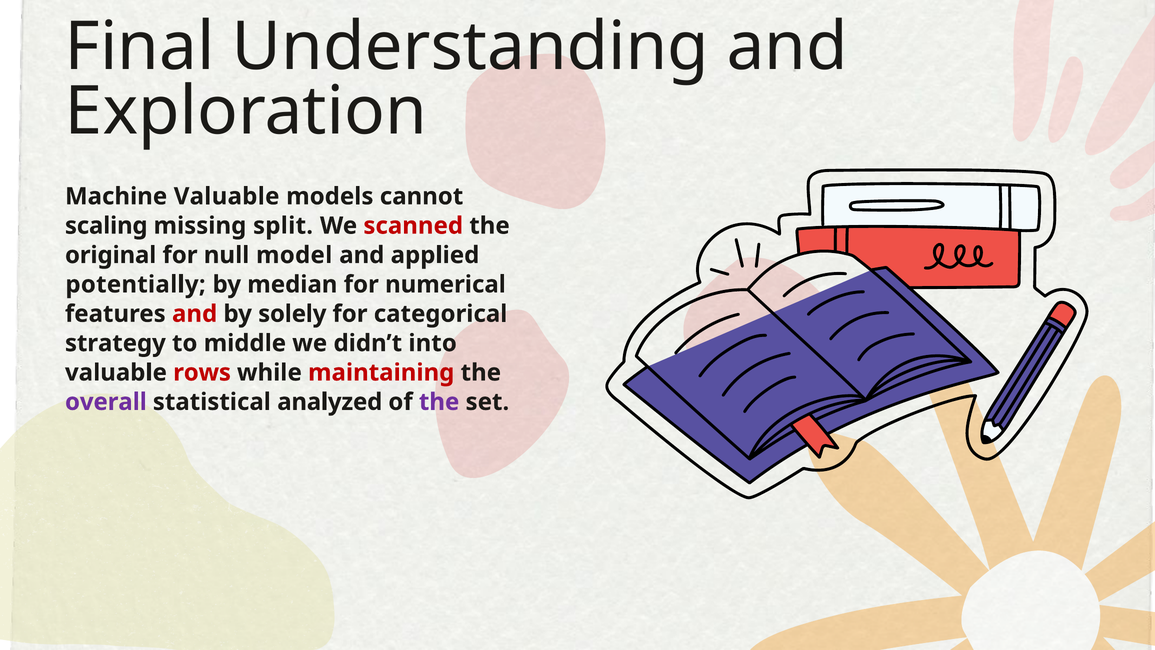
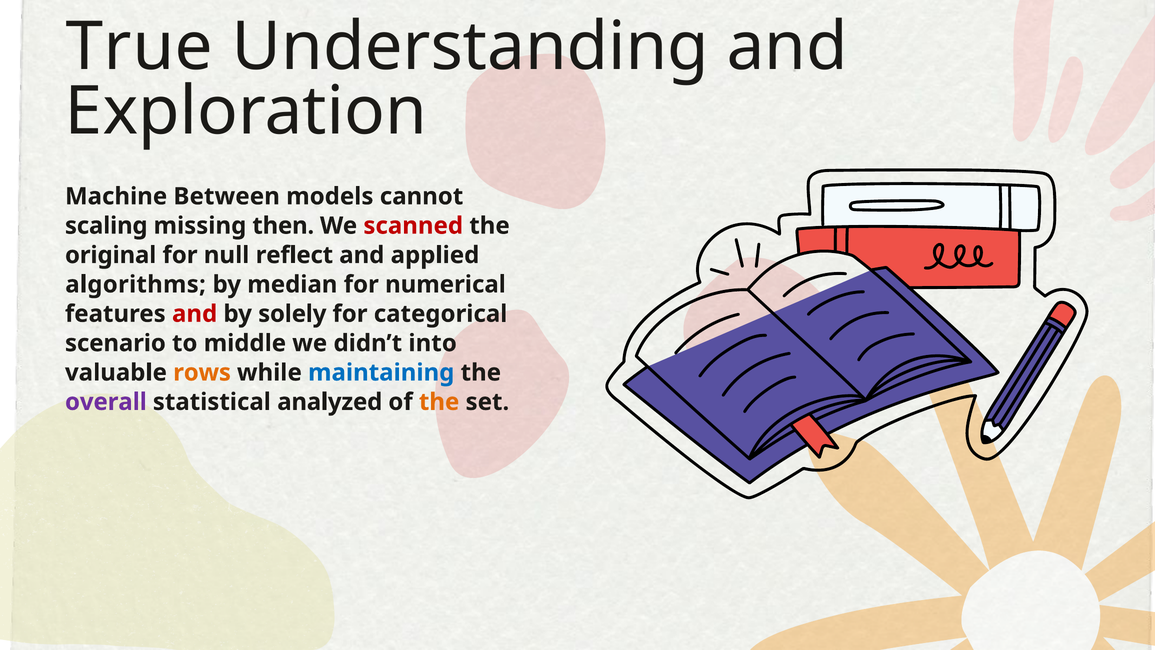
Final: Final -> True
Machine Valuable: Valuable -> Between
split: split -> then
model: model -> reflect
potentially: potentially -> algorithms
strategy: strategy -> scenario
rows colour: red -> orange
maintaining colour: red -> blue
the at (439, 402) colour: purple -> orange
